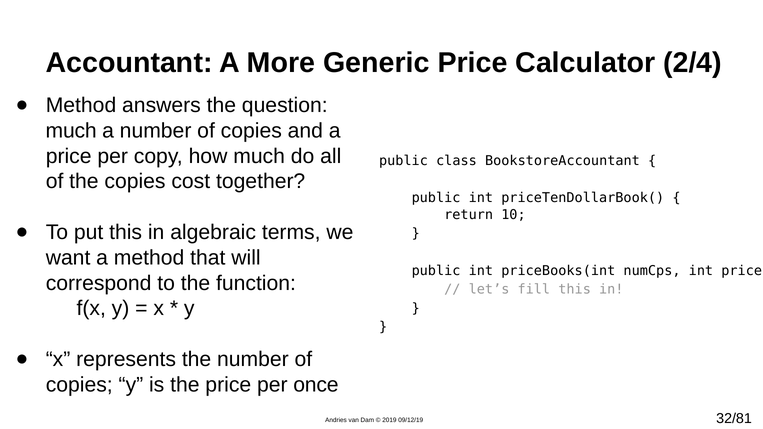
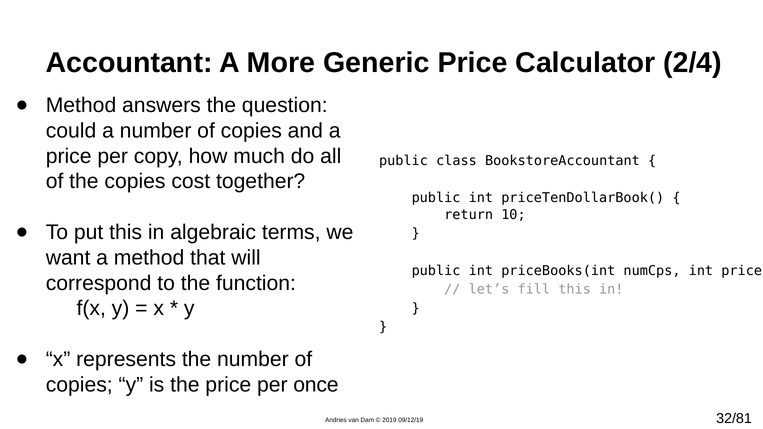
much at (71, 131): much -> could
